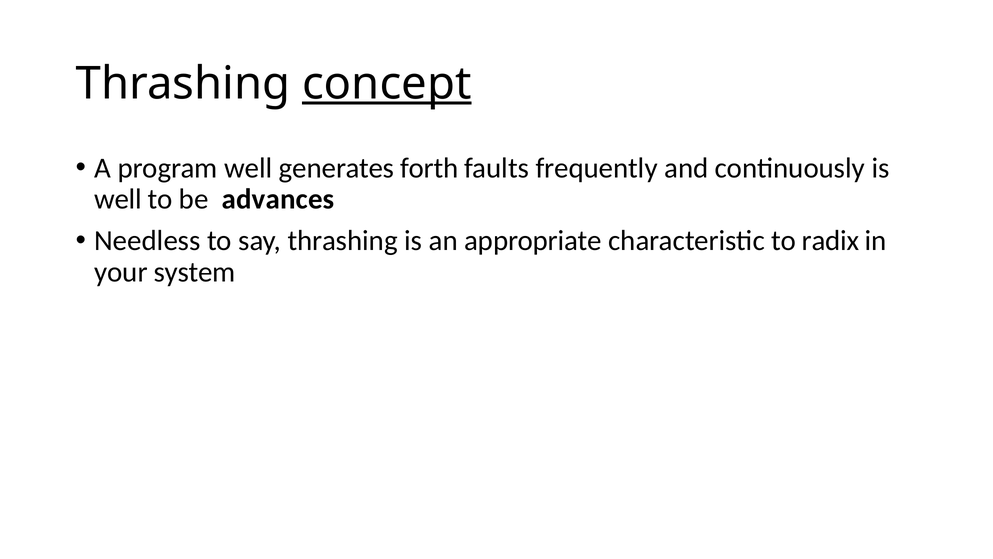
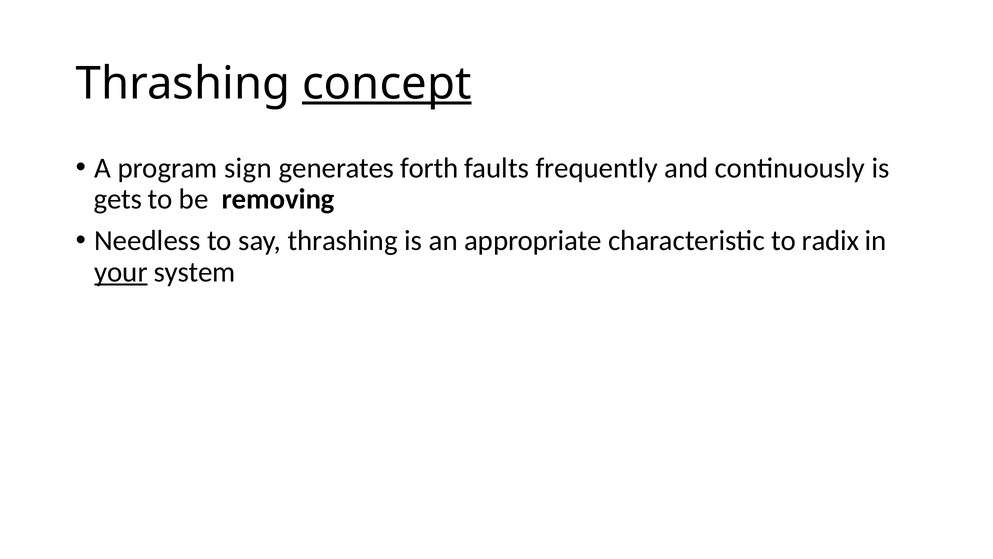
program well: well -> sign
well at (118, 199): well -> gets
advances: advances -> removing
your underline: none -> present
